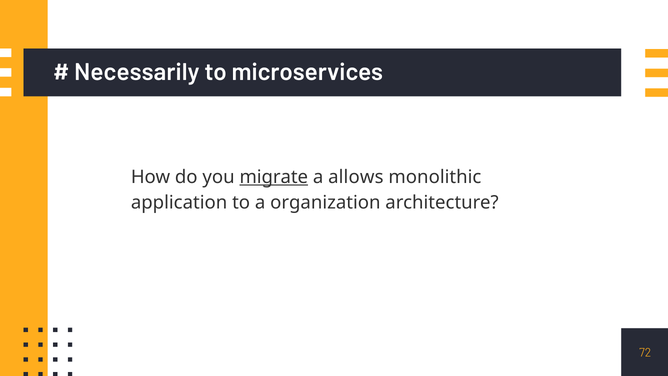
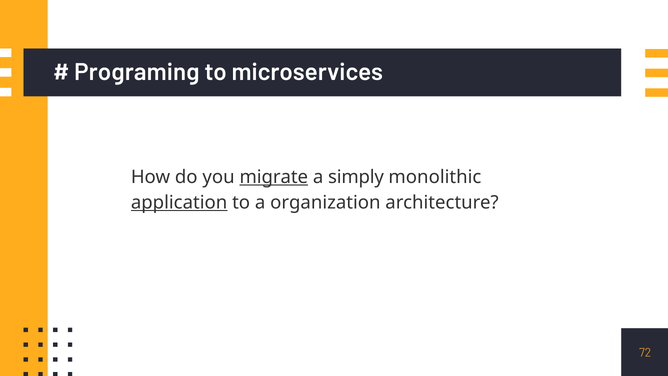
Necessarily: Necessarily -> Programing
allows: allows -> simply
application underline: none -> present
